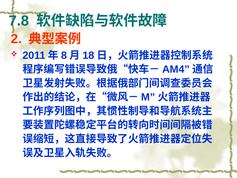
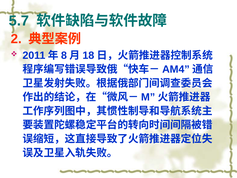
7.8: 7.8 -> 5.7
